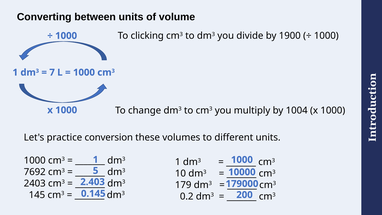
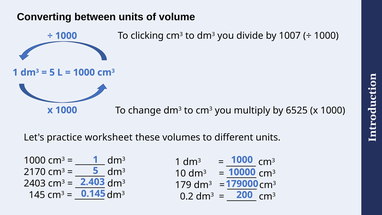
1900: 1900 -> 1007
7 at (52, 72): 7 -> 5
1004: 1004 -> 6525
conversion: conversion -> worksheet
7692: 7692 -> 2170
